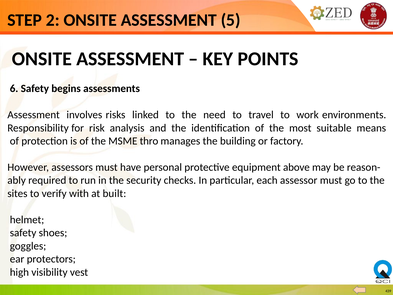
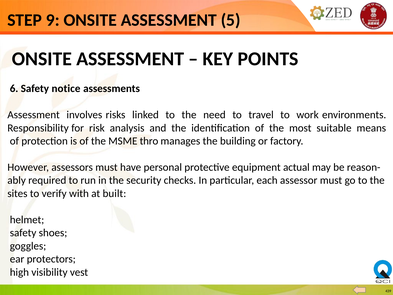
2: 2 -> 9
begins: begins -> notice
above: above -> actual
